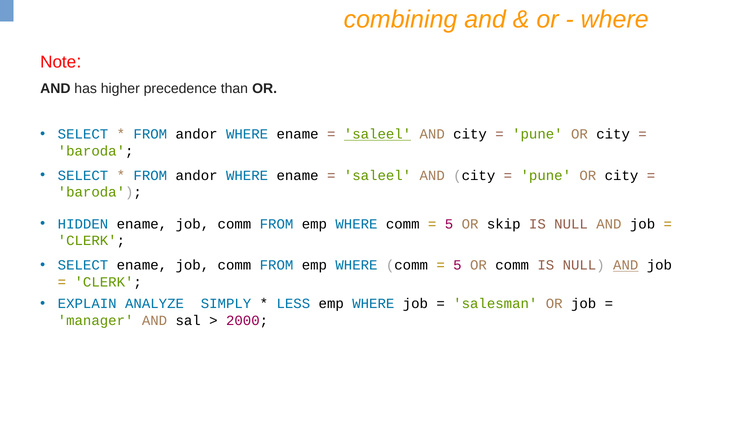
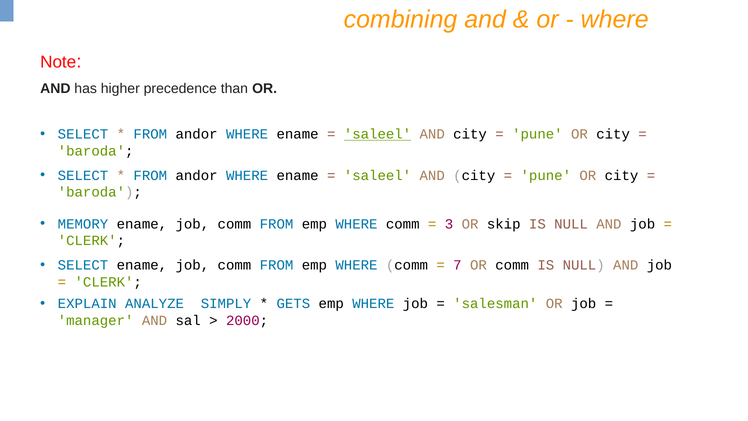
HIDDEN: HIDDEN -> MEMORY
5 at (449, 224): 5 -> 3
5 at (457, 265): 5 -> 7
AND at (626, 265) underline: present -> none
LESS: LESS -> GETS
